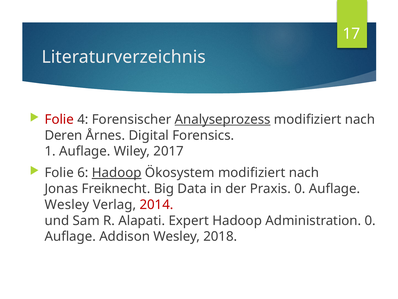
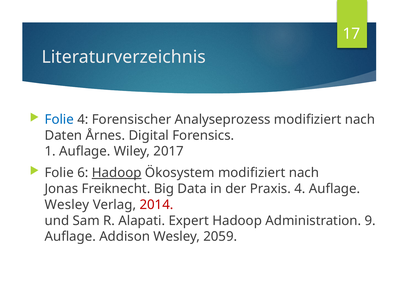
Folie at (59, 119) colour: red -> blue
Analyseprozess underline: present -> none
Deren: Deren -> Daten
Praxis 0: 0 -> 4
Administration 0: 0 -> 9
2018: 2018 -> 2059
